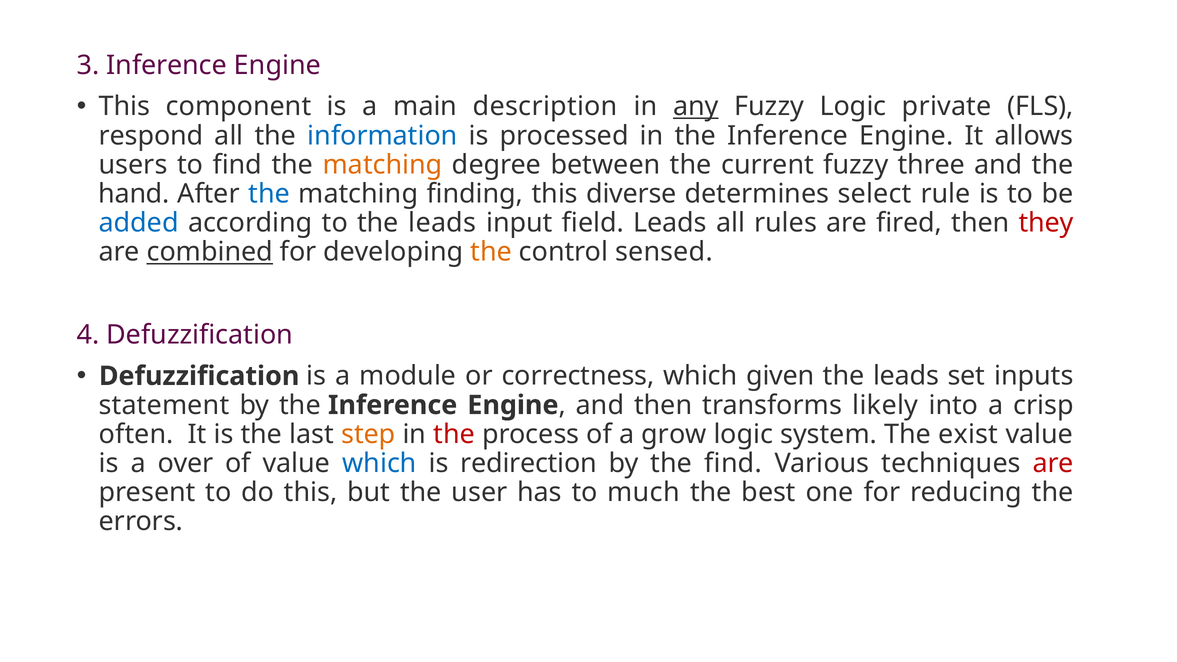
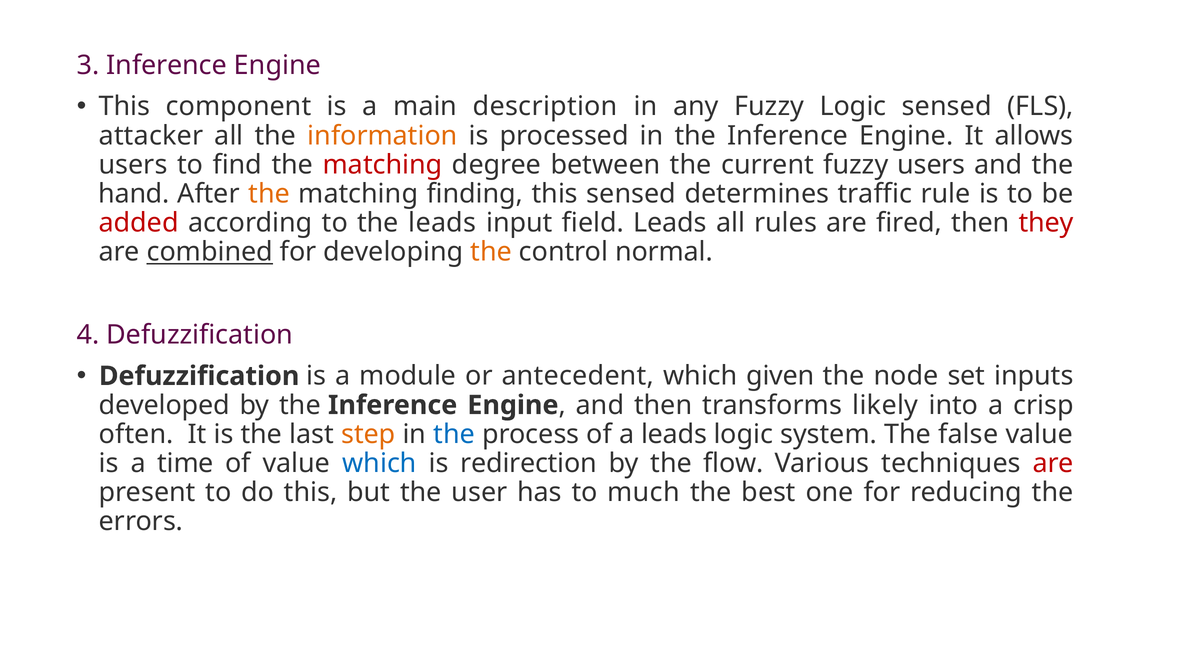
any underline: present -> none
Logic private: private -> sensed
respond: respond -> attacker
information colour: blue -> orange
matching at (383, 165) colour: orange -> red
fuzzy three: three -> users
the at (269, 194) colour: blue -> orange
this diverse: diverse -> sensed
select: select -> traffic
added colour: blue -> red
sensed: sensed -> normal
correctness: correctness -> antecedent
leads at (906, 376): leads -> node
statement: statement -> developed
the at (454, 434) colour: red -> blue
a grow: grow -> leads
exist: exist -> false
over: over -> time
the find: find -> flow
